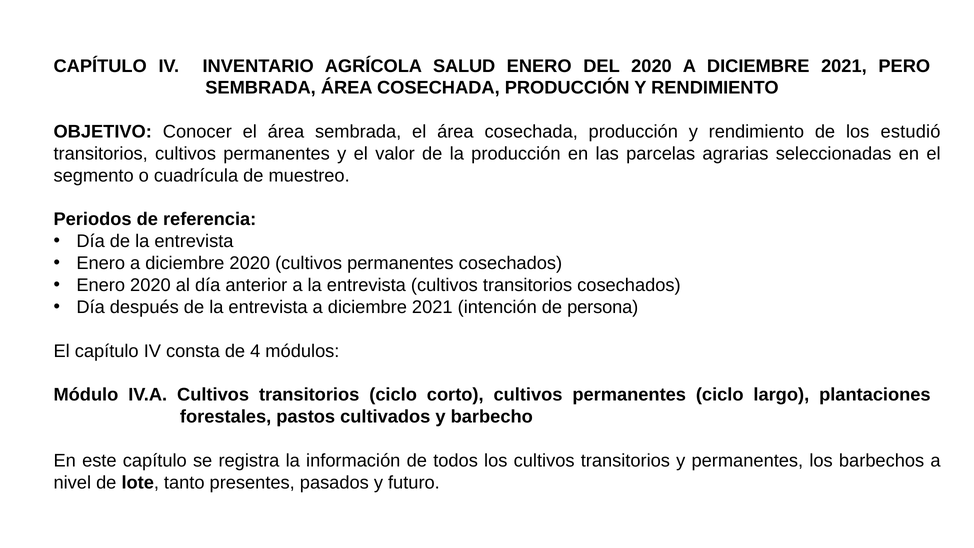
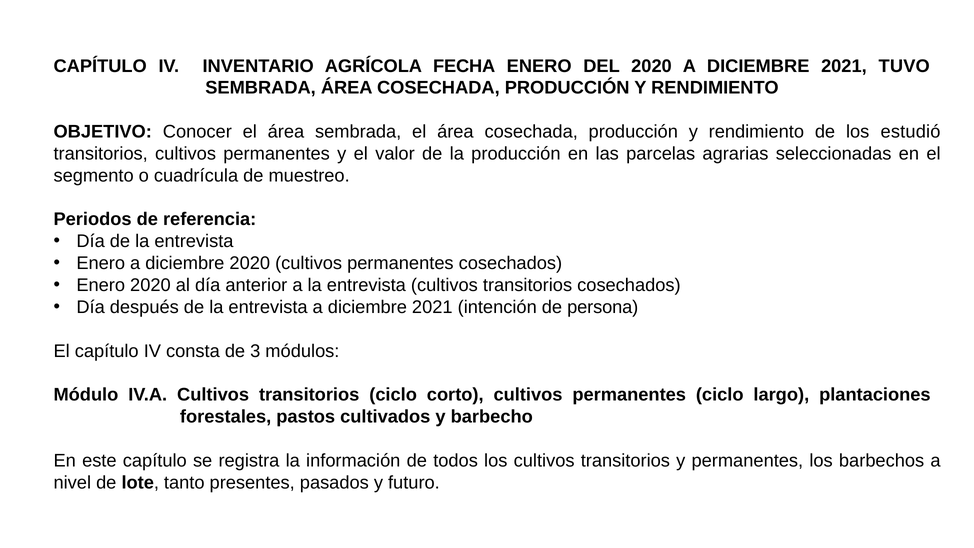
SALUD: SALUD -> FECHA
PERO: PERO -> TUVO
4: 4 -> 3
